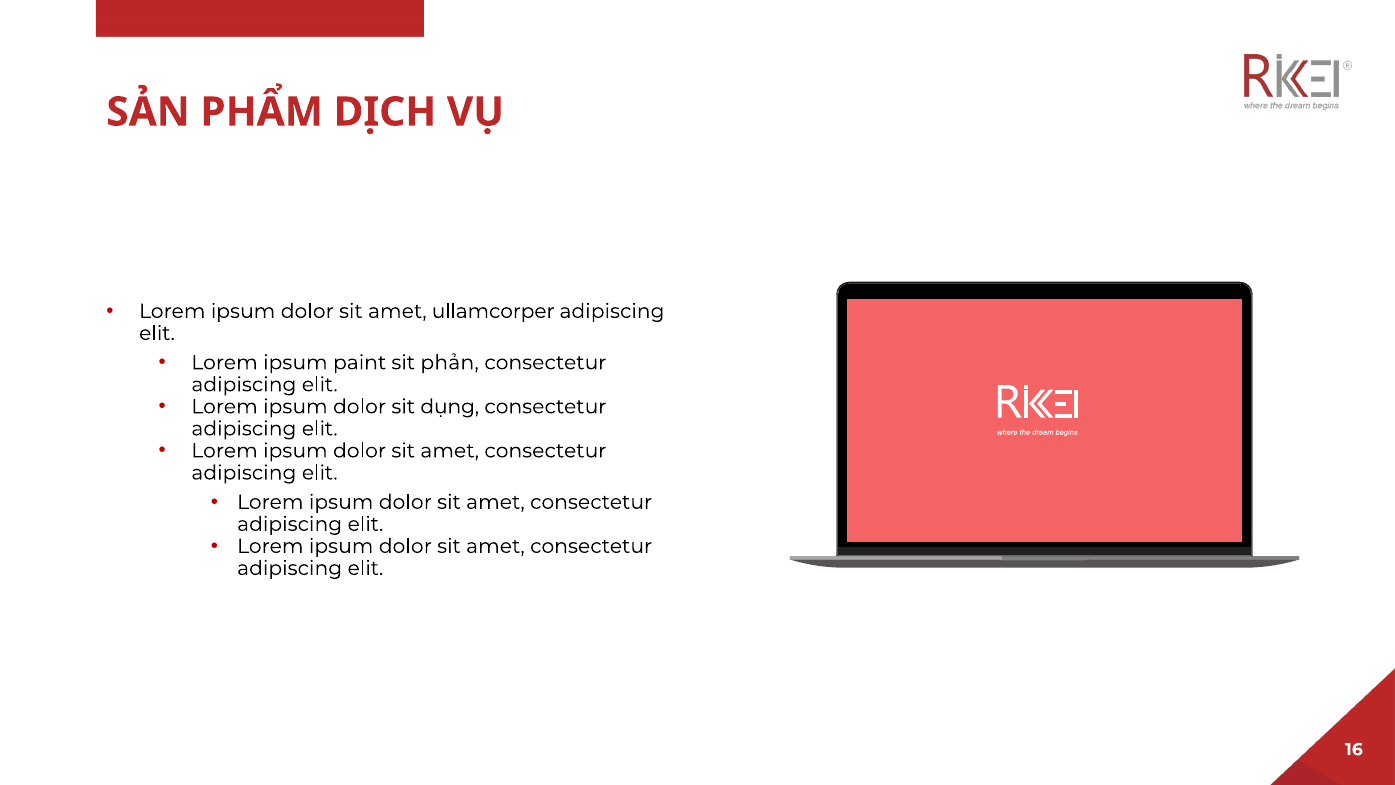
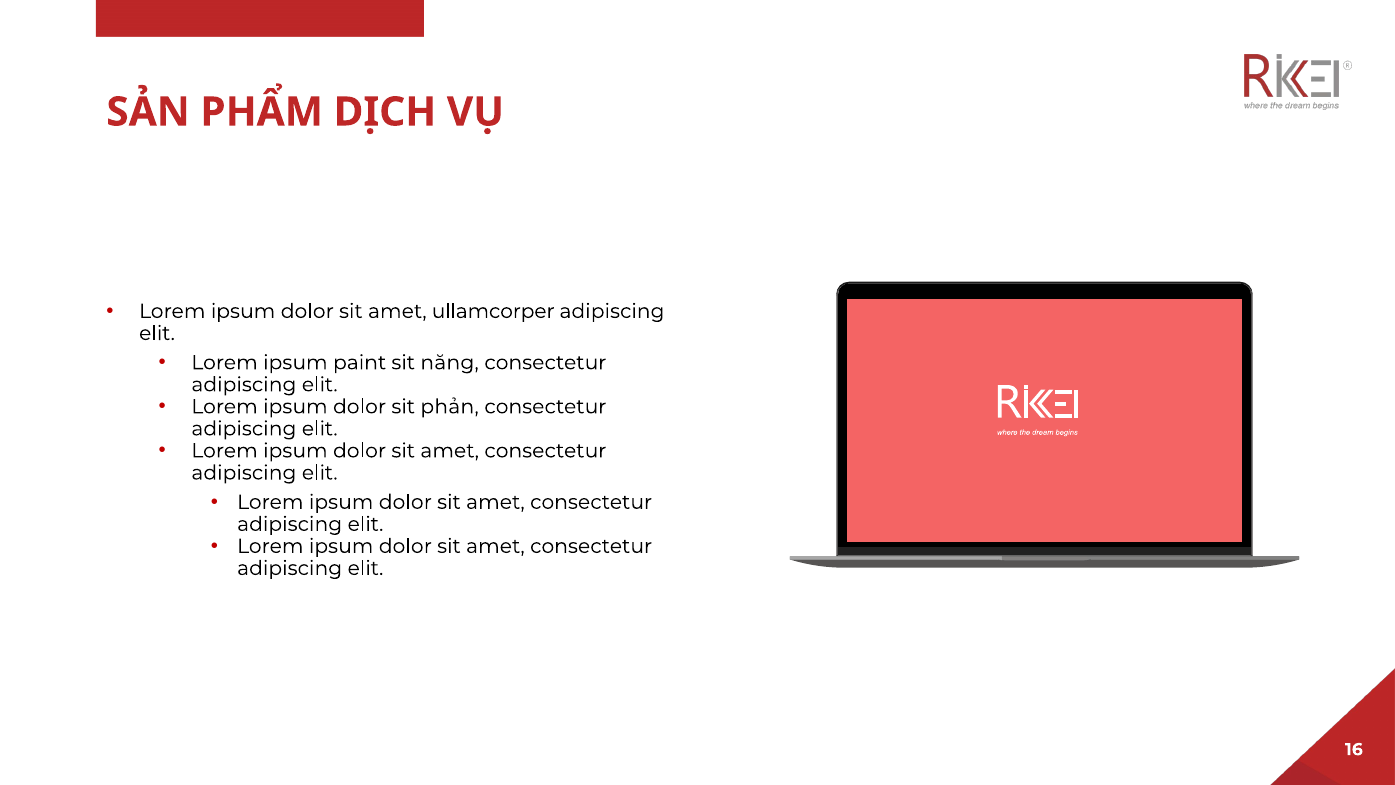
phản: phản -> năng
dụng: dụng -> phản
